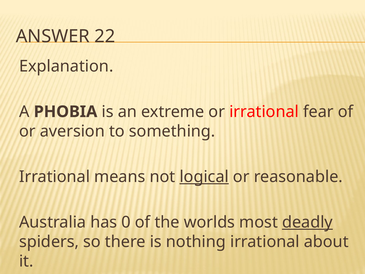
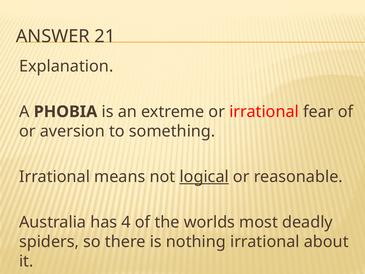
22: 22 -> 21
0: 0 -> 4
deadly underline: present -> none
